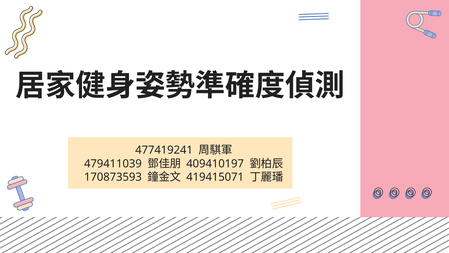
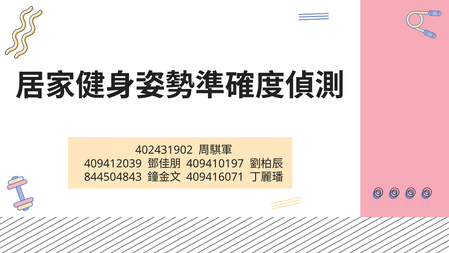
477419241: 477419241 -> 402431902
479411039: 479411039 -> 409412039
170873593: 170873593 -> 844504843
419415071: 419415071 -> 409416071
